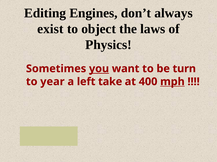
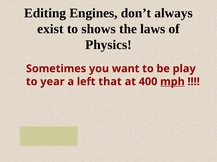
object: object -> shows
you underline: present -> none
turn: turn -> play
take: take -> that
